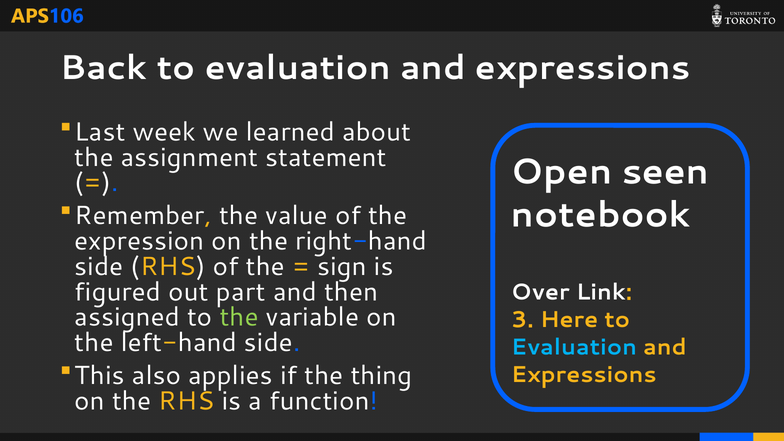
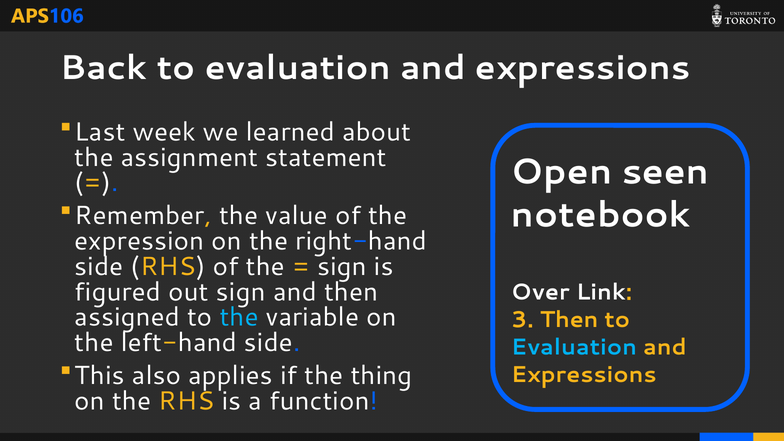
out part: part -> sign
the at (239, 317) colour: light green -> light blue
3 Here: Here -> Then
